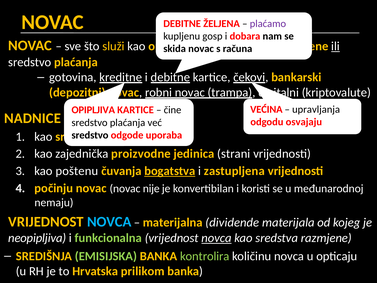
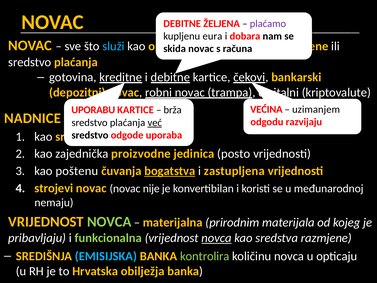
gosp: gosp -> eura
služi colour: yellow -> light blue
ili underline: present -> none
upravljanja: upravljanja -> uzimanjem
OPIPLJIVA: OPIPLJIVA -> UPORABU
čine: čine -> brža
osvajaju: osvajaju -> razvijaju
već underline: none -> present
strani: strani -> posto
počinju: počinju -> strojevi
NOVCA at (109, 221) colour: light blue -> light green
dividende: dividende -> prirodnim
neopipljiva: neopipljiva -> pribavljaju
EMISIJSKA colour: light green -> light blue
prilikom: prilikom -> obilježja
